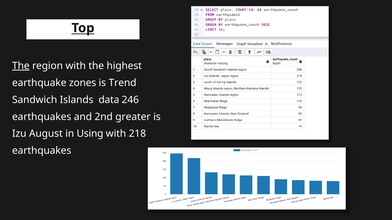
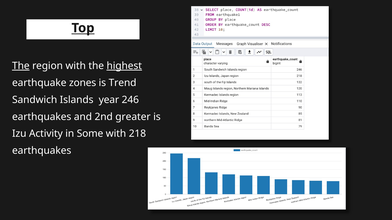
highest underline: none -> present
data: data -> year
August: August -> Activity
Using: Using -> Some
